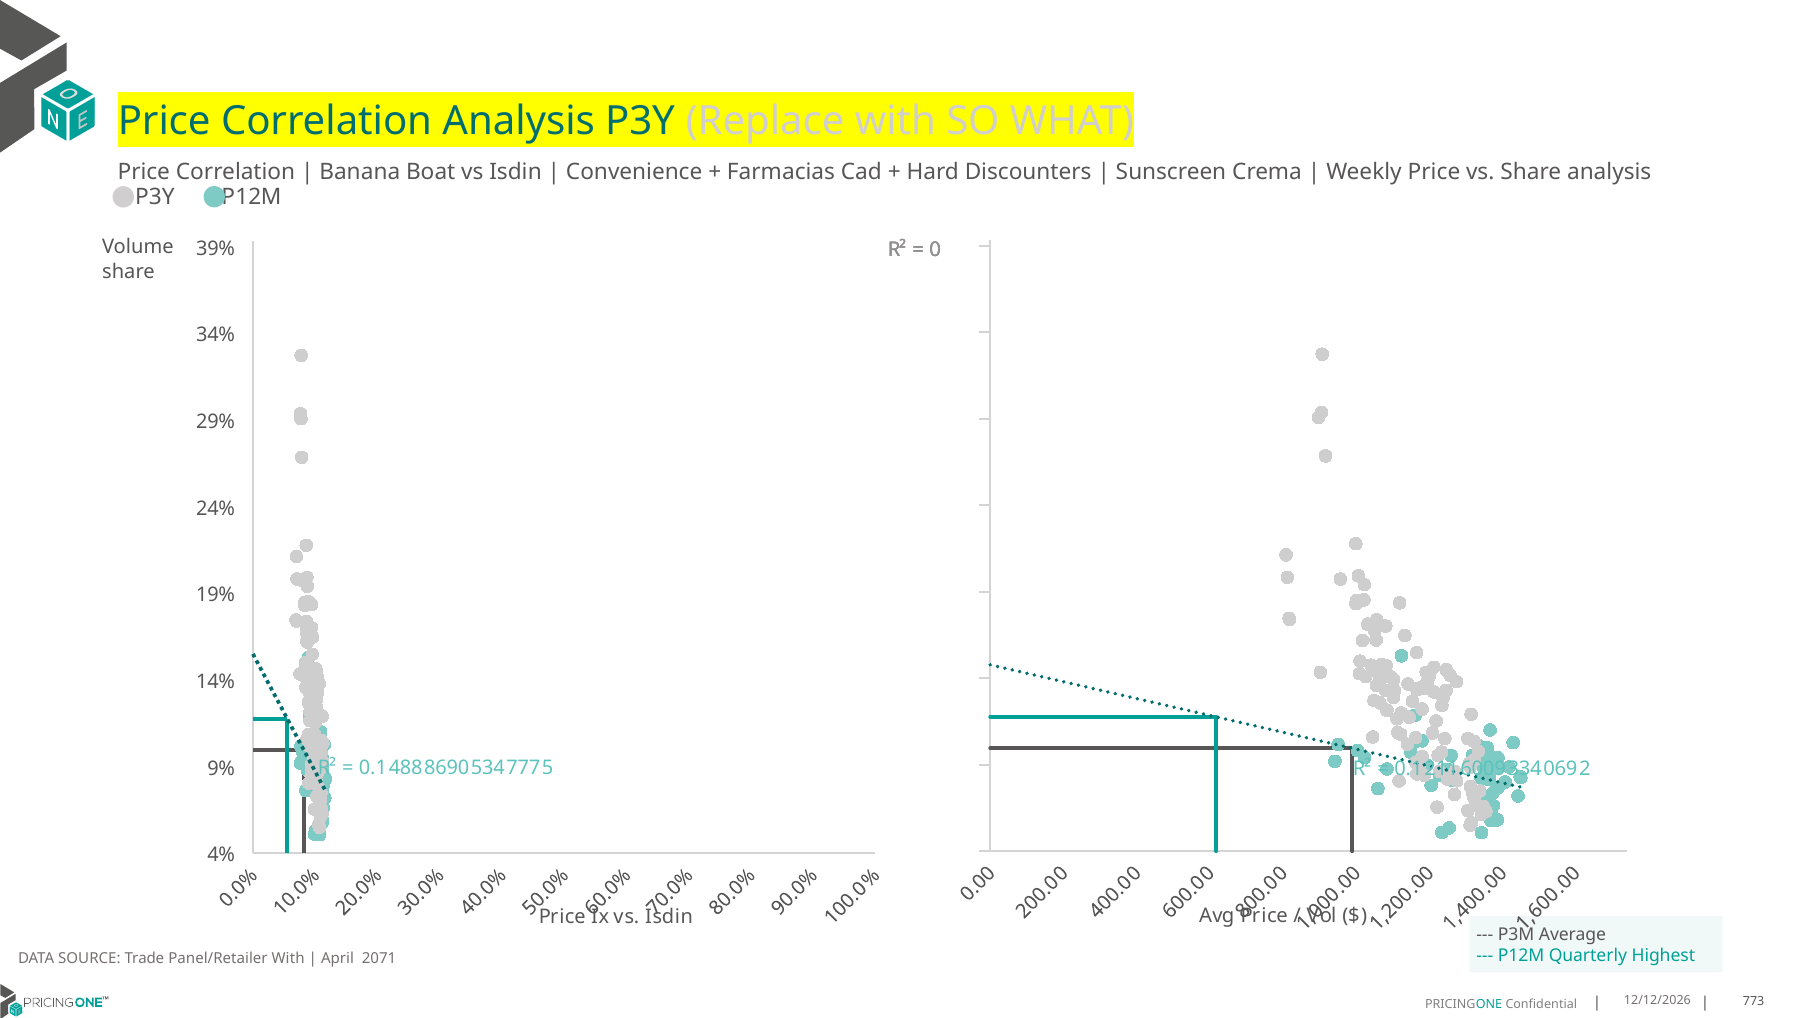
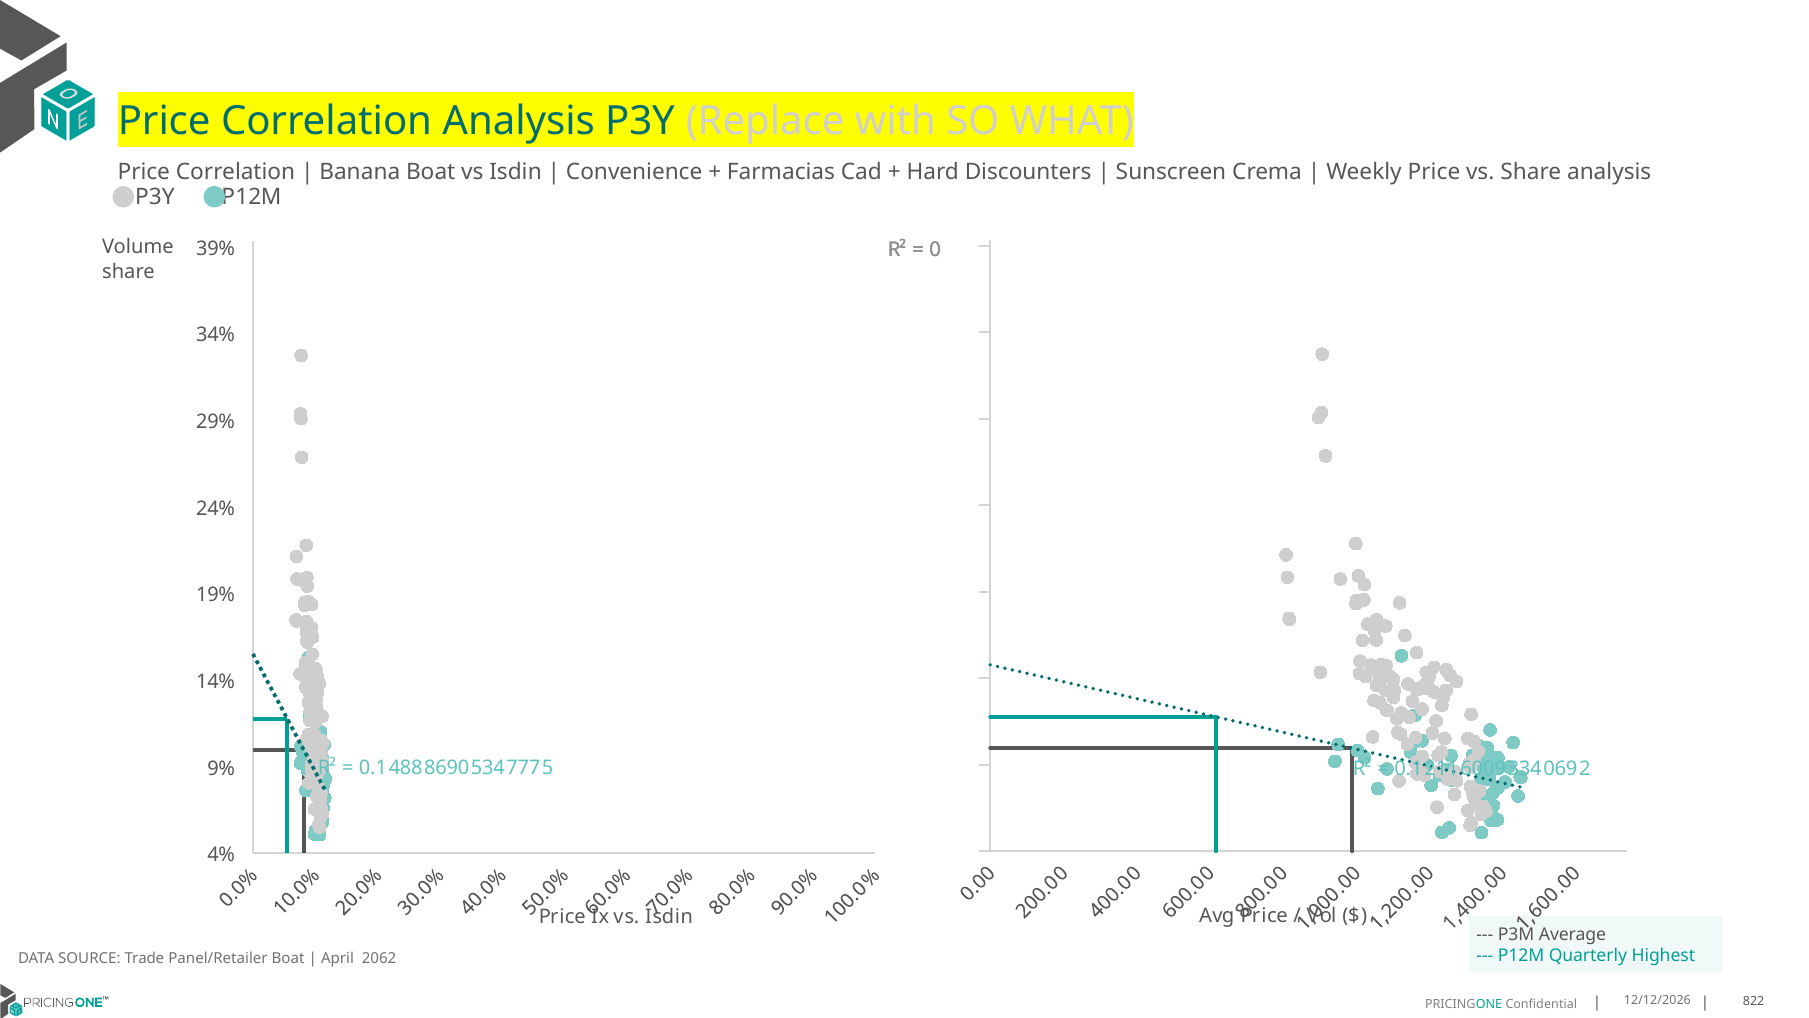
Panel/Retailer With: With -> Boat
2071: 2071 -> 2062
773: 773 -> 822
